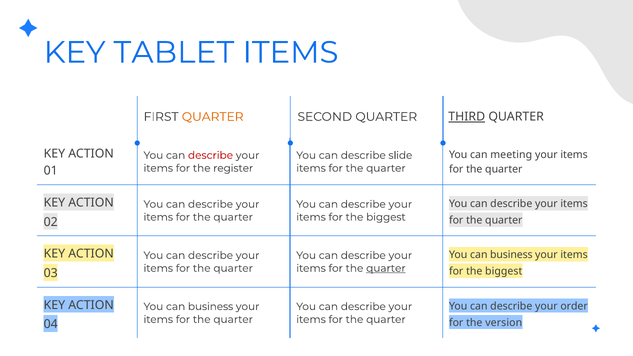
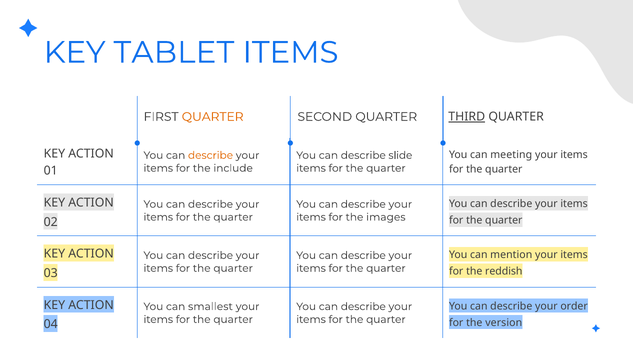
describe at (211, 155) colour: red -> orange
register: register -> include
biggest at (386, 217): biggest -> images
business at (511, 255): business -> mention
quarter at (386, 268) underline: present -> none
biggest at (504, 272): biggest -> reddish
business at (211, 307): business -> smallest
